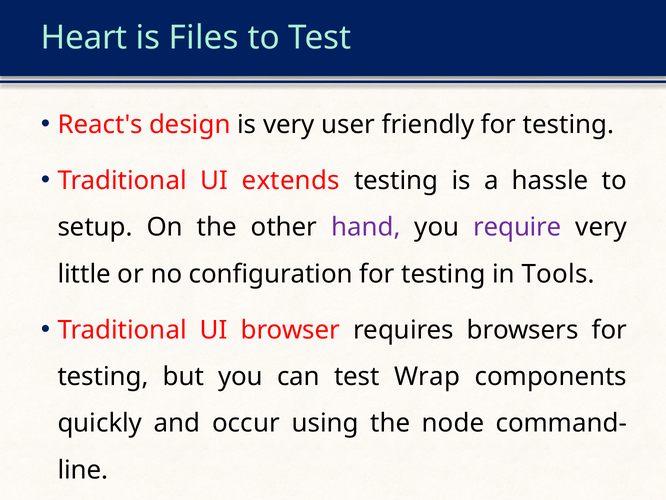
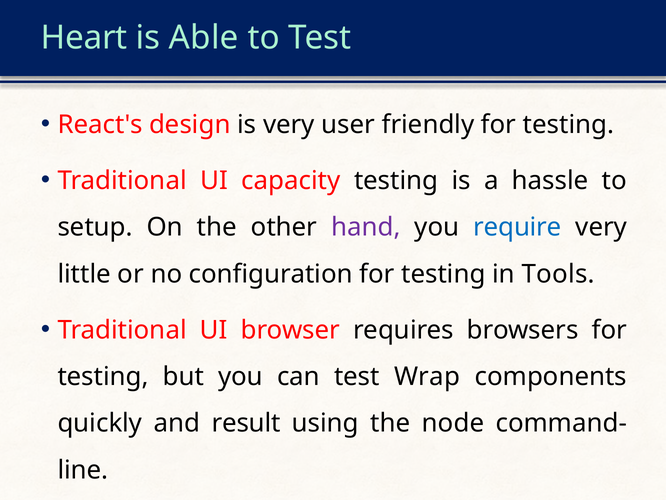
Files: Files -> Able
extends: extends -> capacity
require colour: purple -> blue
occur: occur -> result
